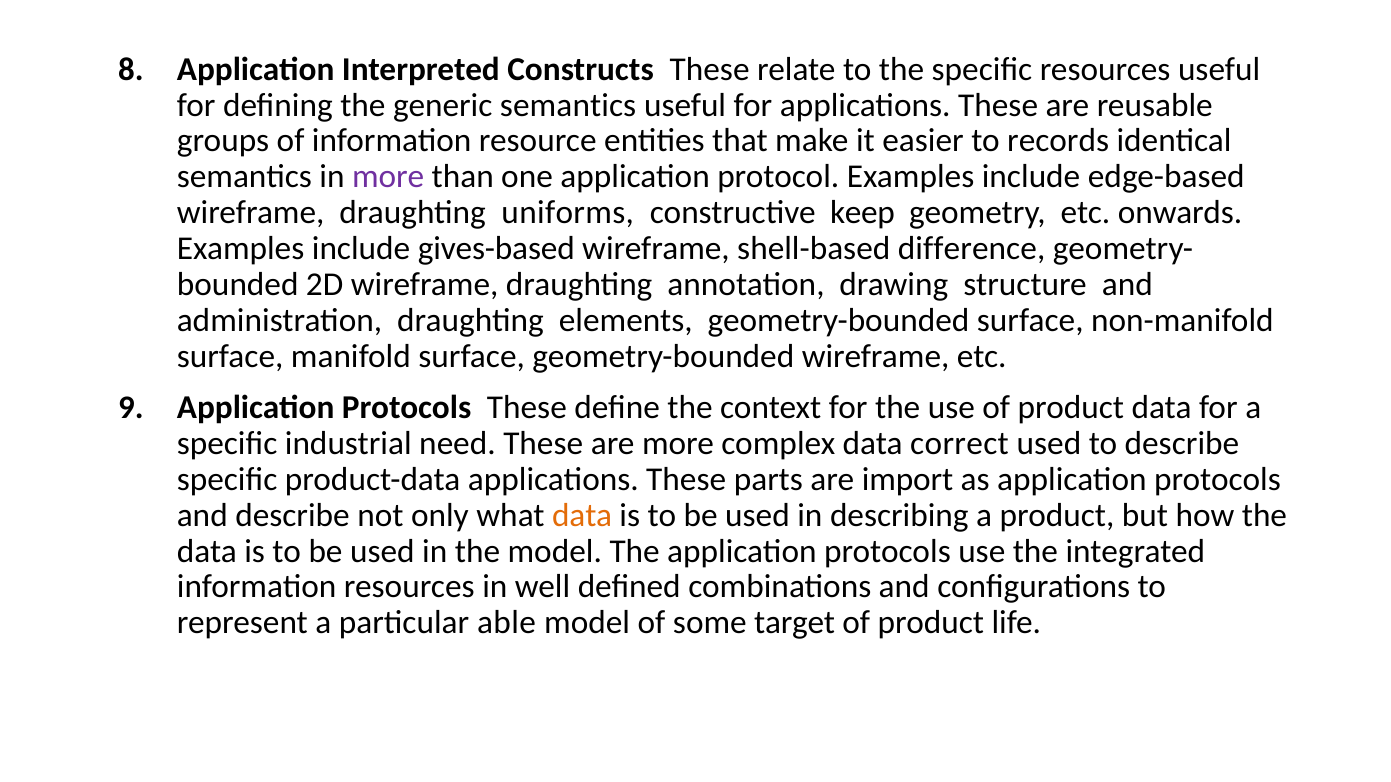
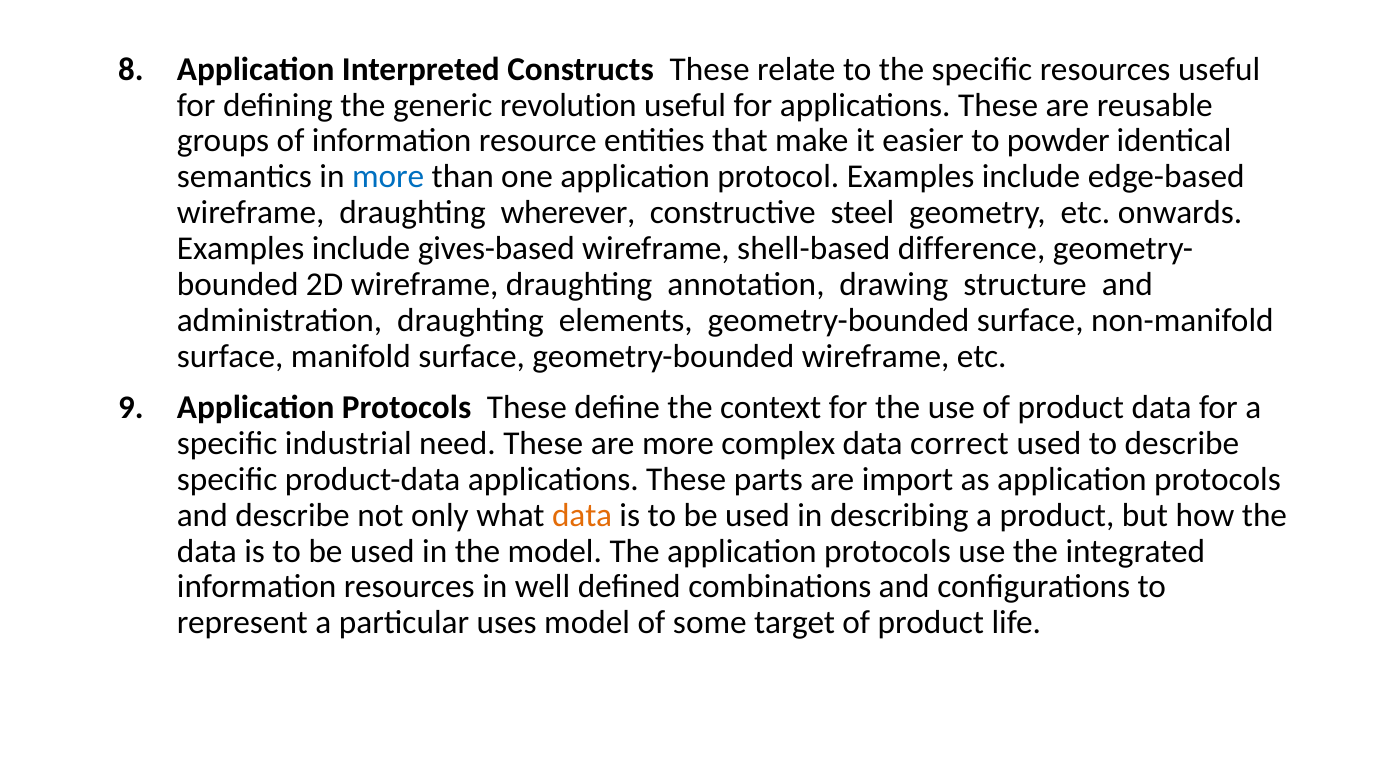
generic semantics: semantics -> revolution
records: records -> powder
more at (388, 177) colour: purple -> blue
uniforms: uniforms -> wherever
keep: keep -> steel
able: able -> uses
